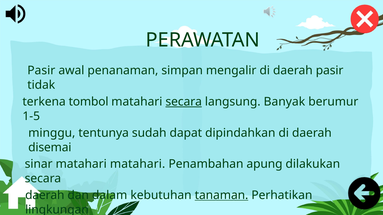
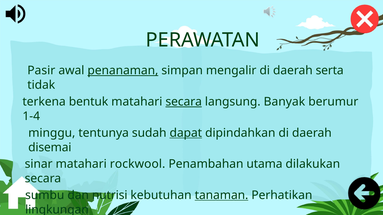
penanaman underline: none -> present
daerah pasir: pasir -> serta
tombol: tombol -> bentuk
1-5: 1-5 -> 1-4
dapat underline: none -> present
matahari matahari: matahari -> rockwool
apung: apung -> utama
daerah at (45, 196): daerah -> sumbu
dalam: dalam -> nutrisi
